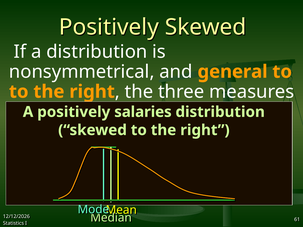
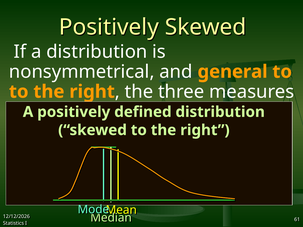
salaries: salaries -> defined
